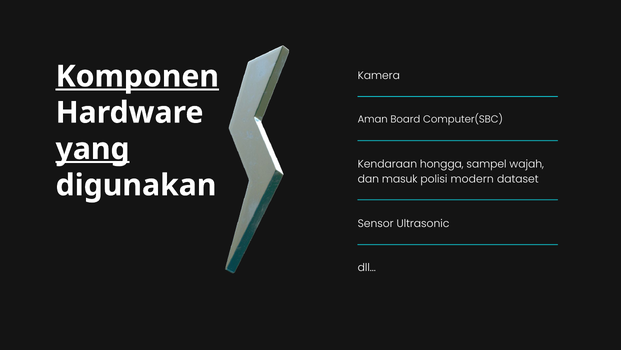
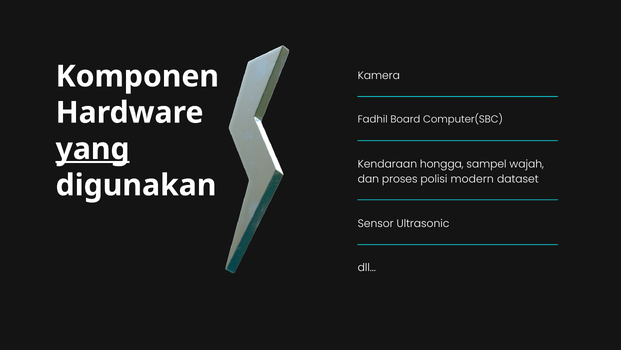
Komponen underline: present -> none
Aman: Aman -> Fadhil
masuk: masuk -> proses
